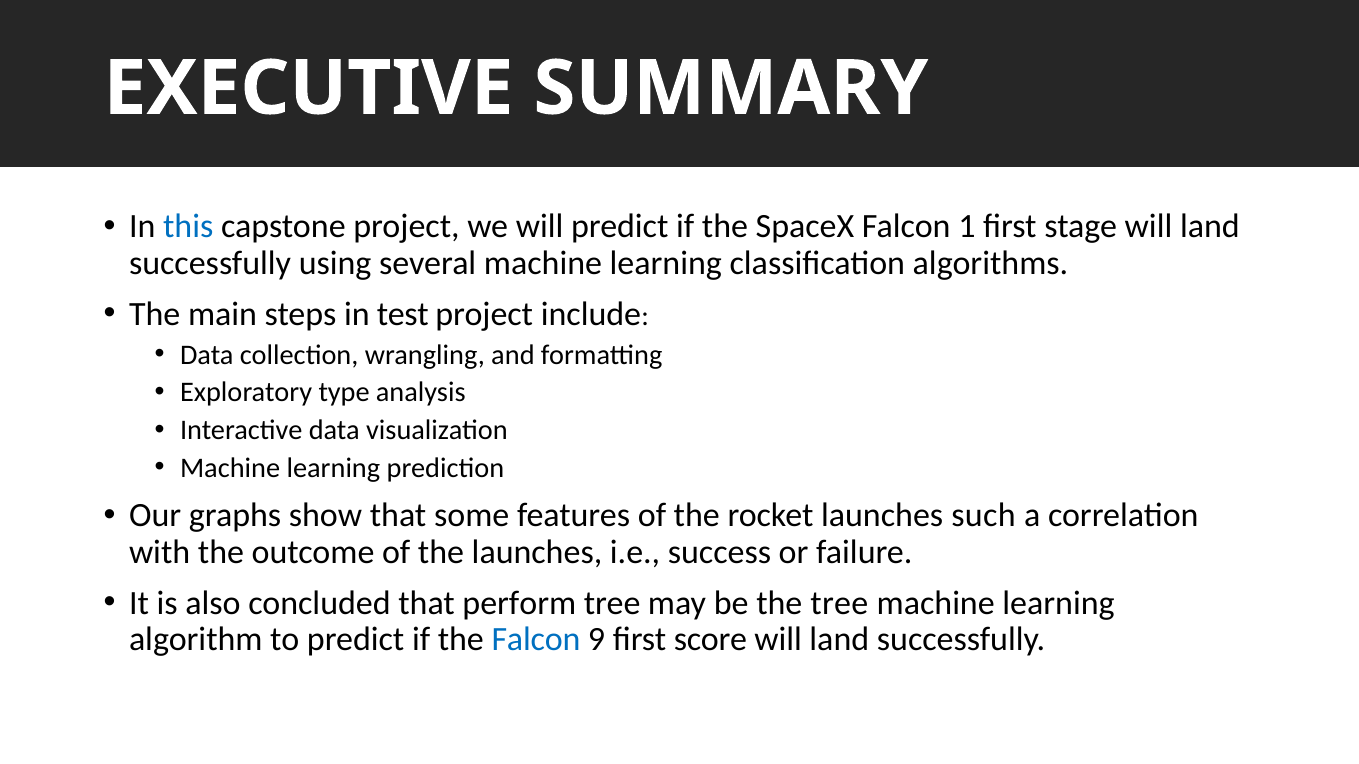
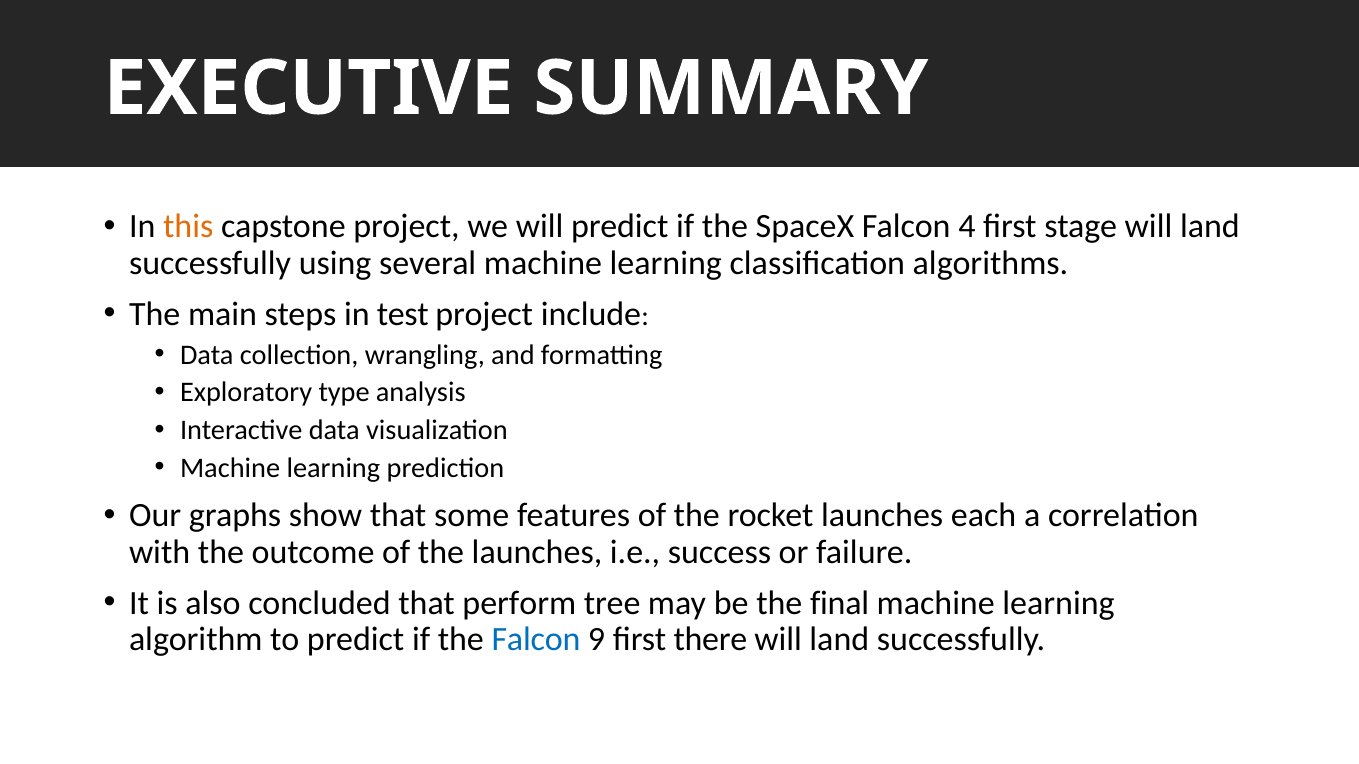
this colour: blue -> orange
1: 1 -> 4
such: such -> each
the tree: tree -> final
score: score -> there
